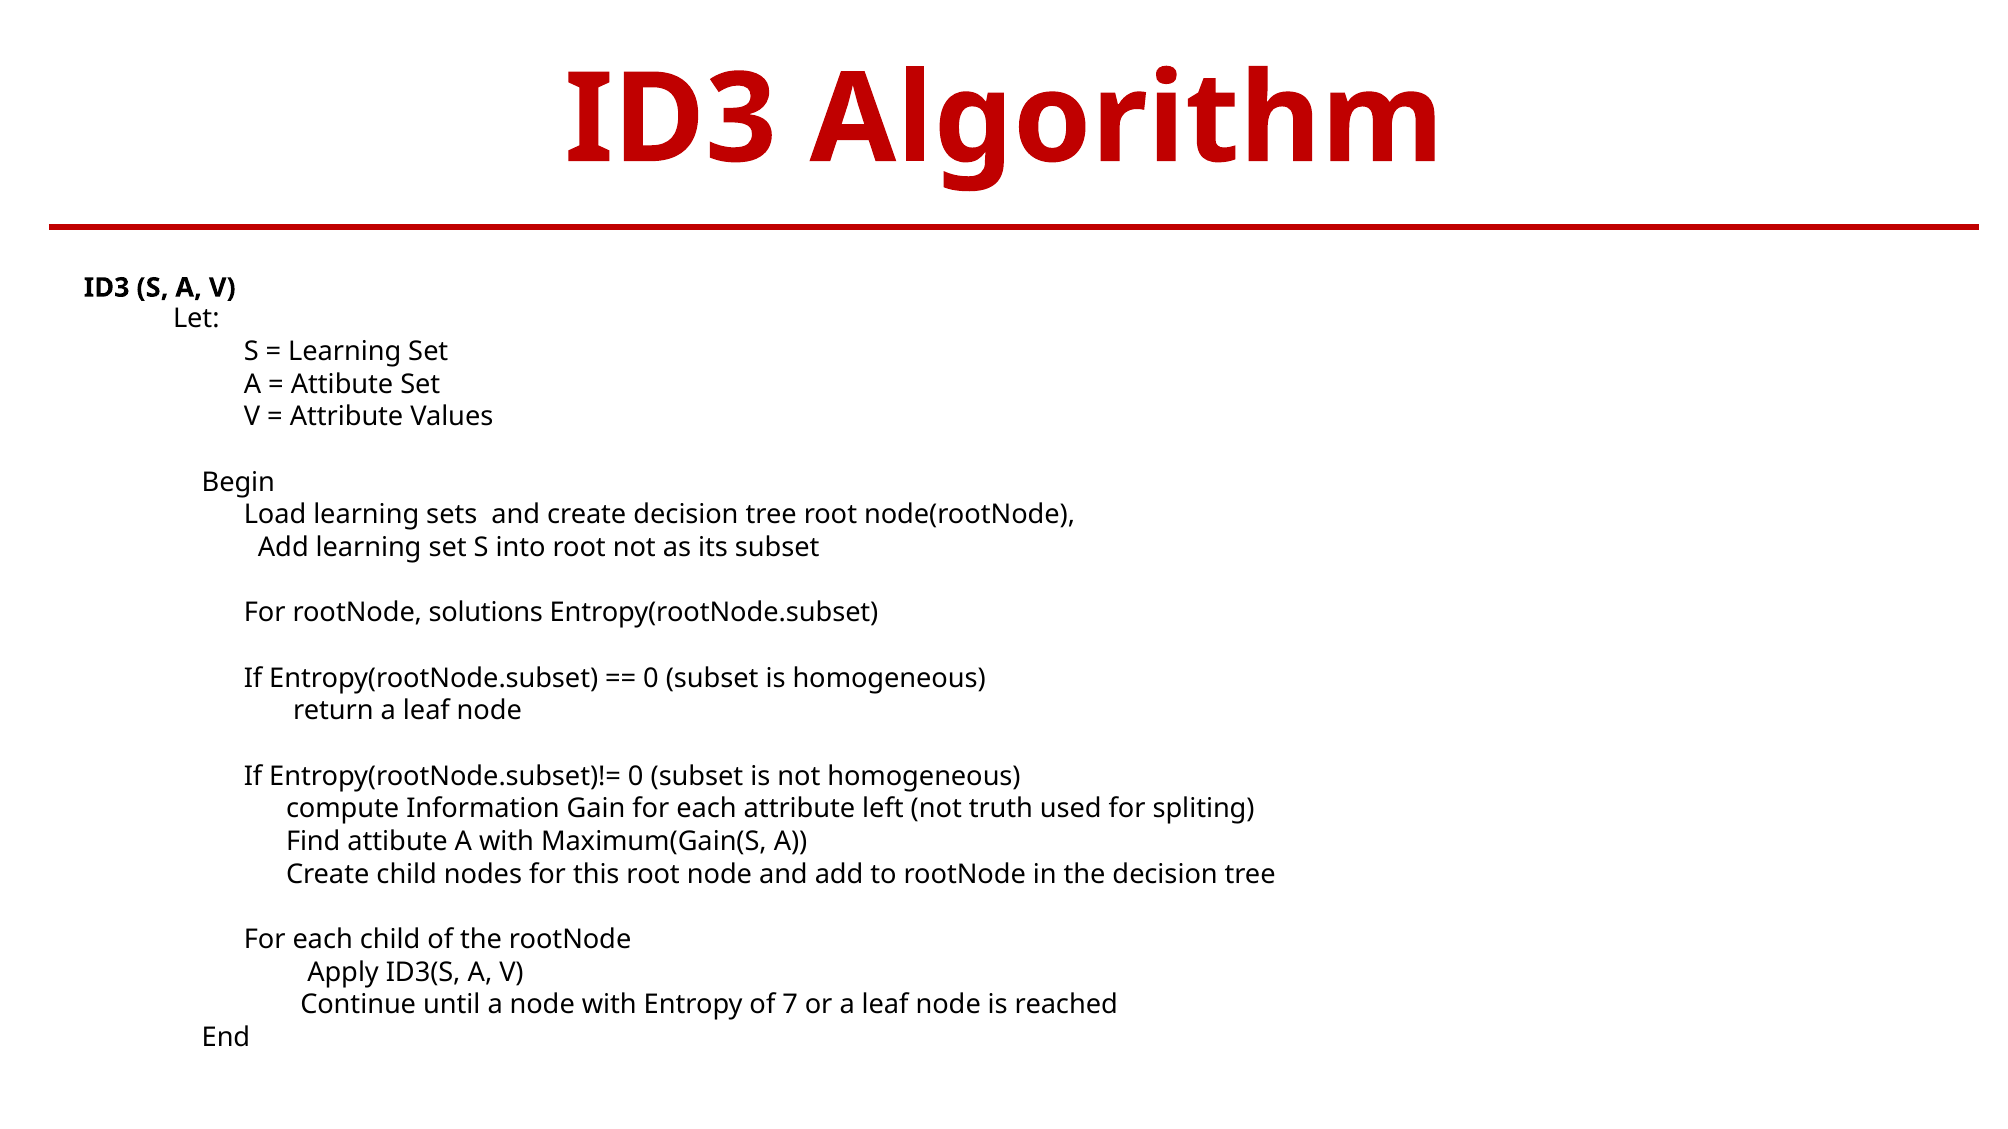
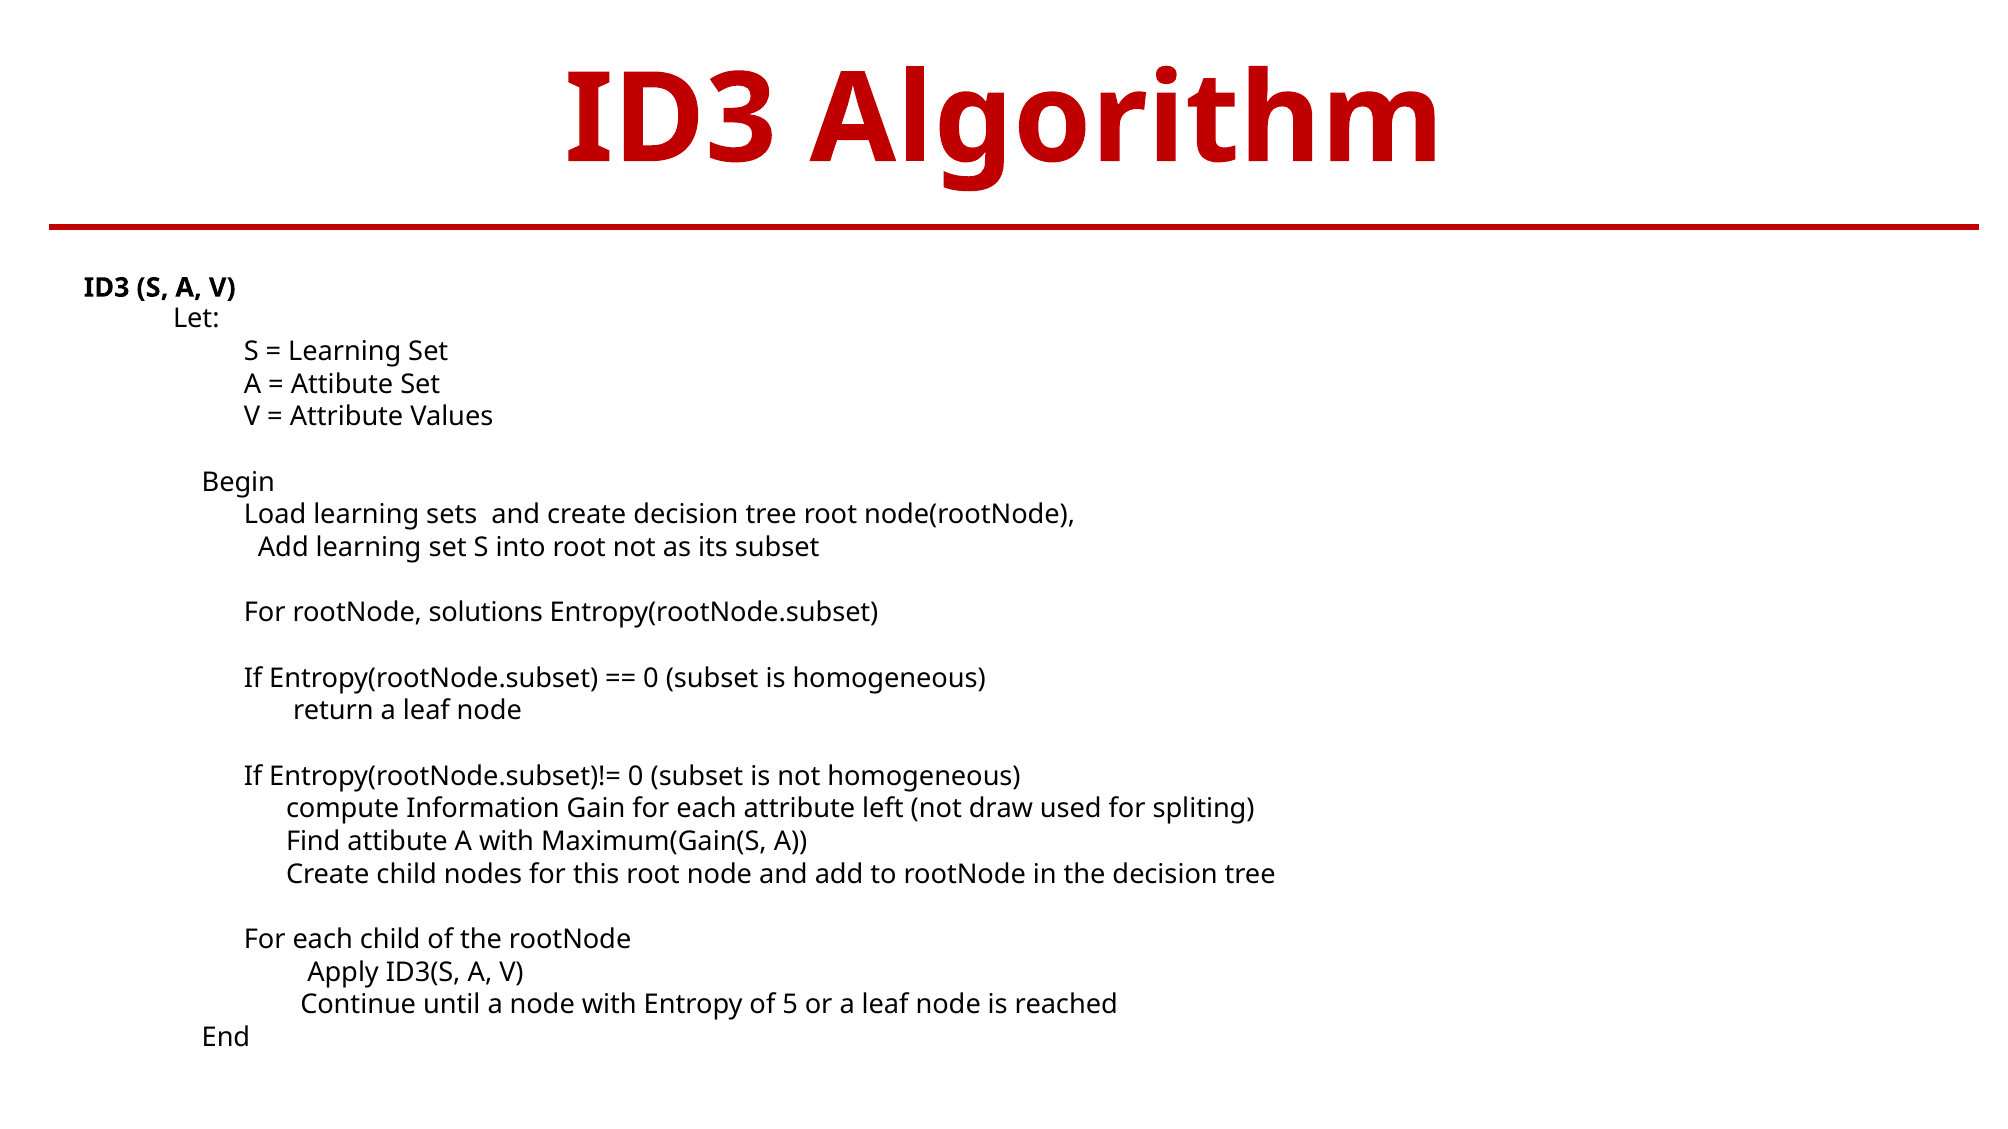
truth: truth -> draw
7: 7 -> 5
